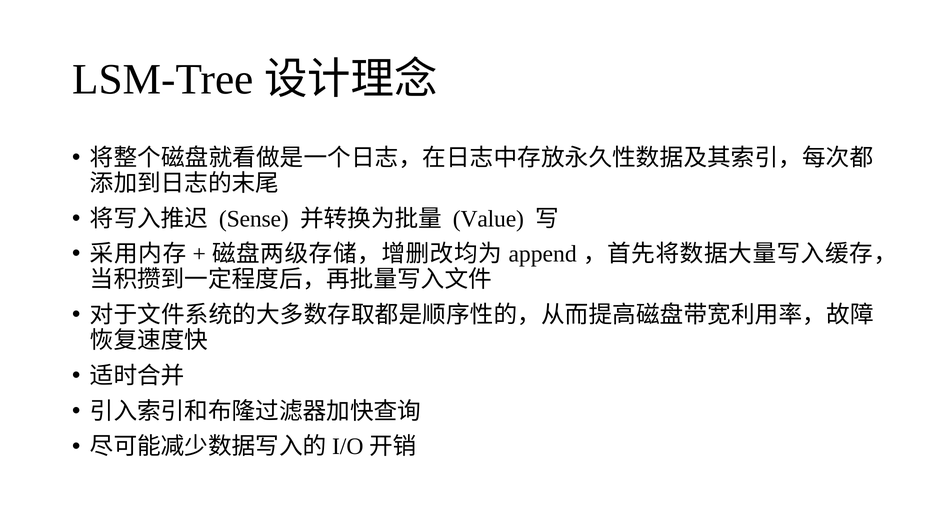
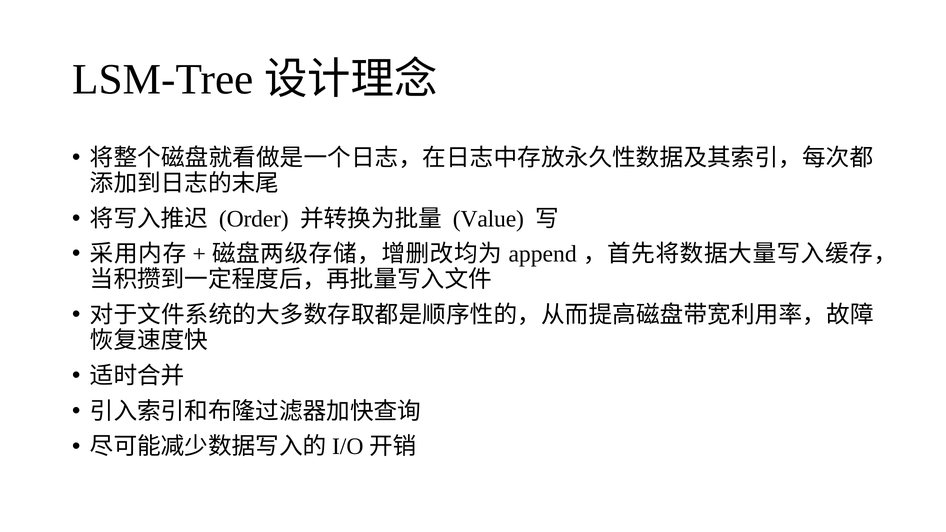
Sense: Sense -> Order
